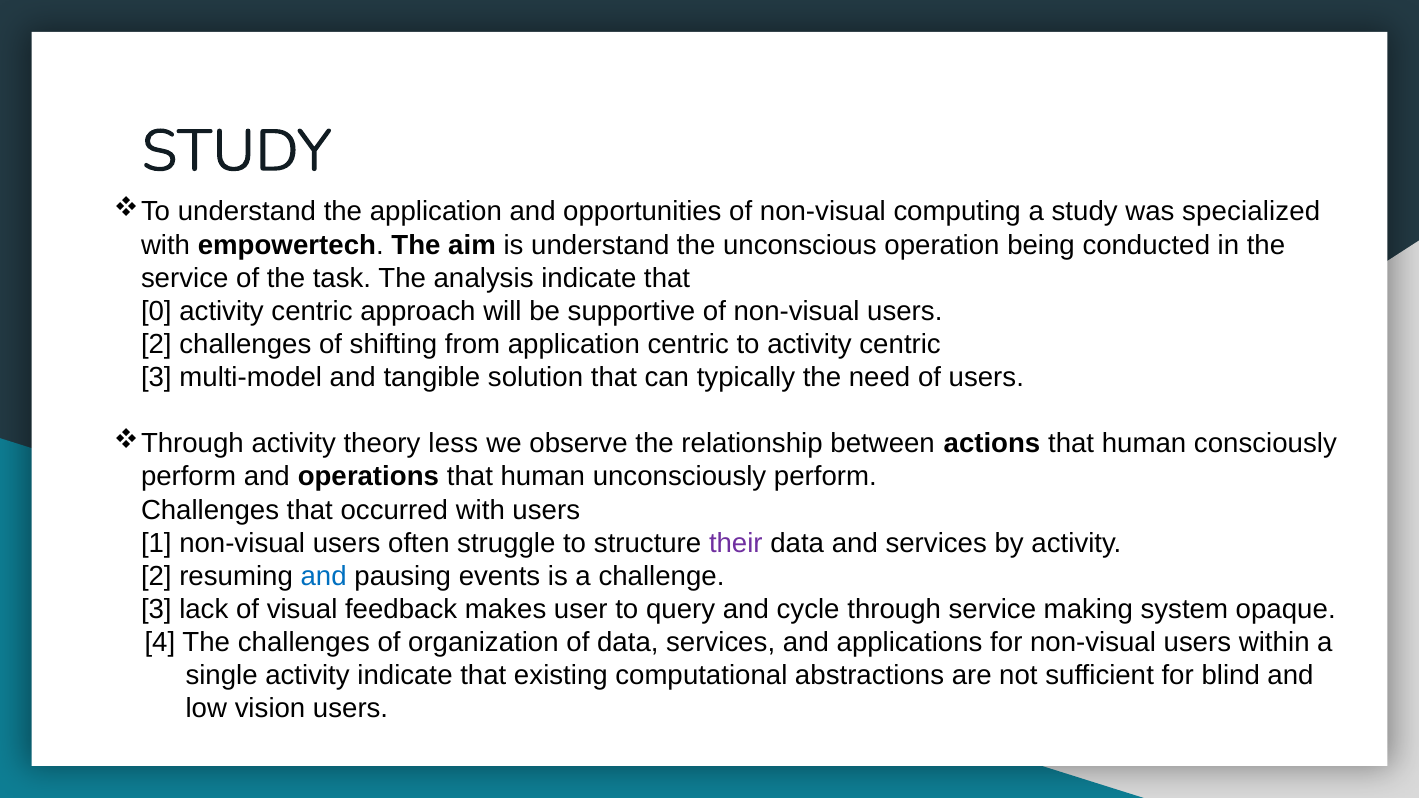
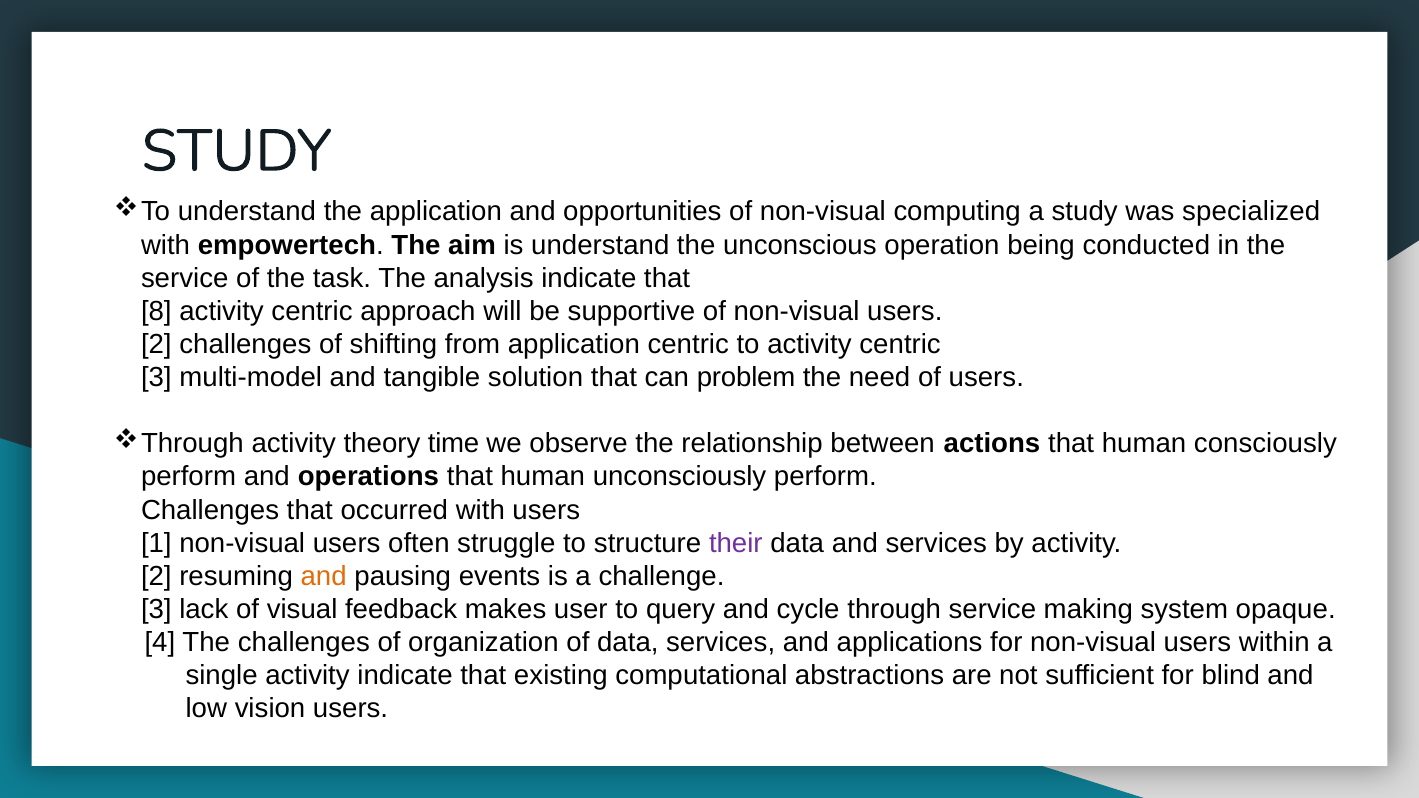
0: 0 -> 8
typically: typically -> problem
less: less -> time
and at (324, 576) colour: blue -> orange
